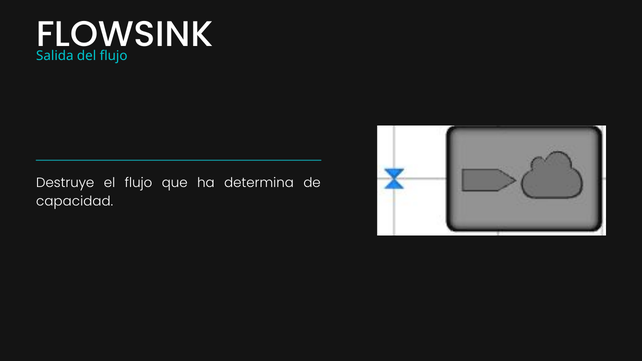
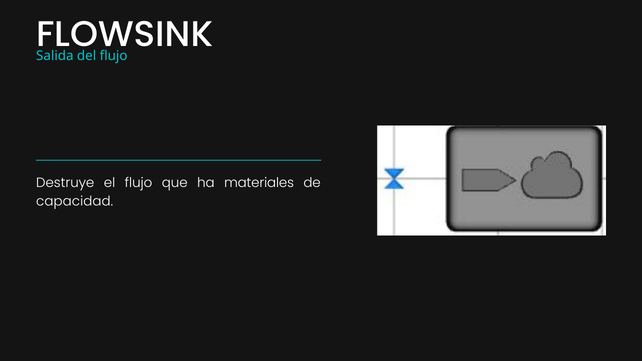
determina: determina -> materiales
